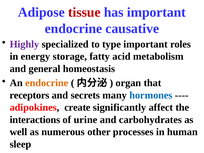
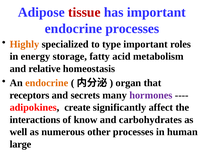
endocrine causative: causative -> processes
Highly colour: purple -> orange
general: general -> relative
hormones colour: blue -> purple
urine: urine -> know
sleep: sleep -> large
